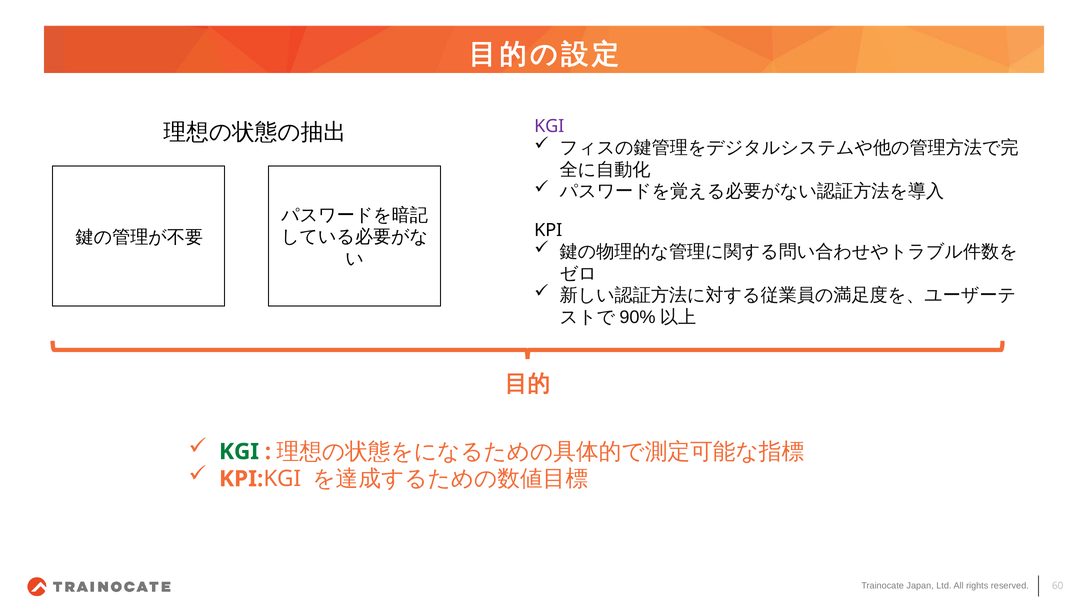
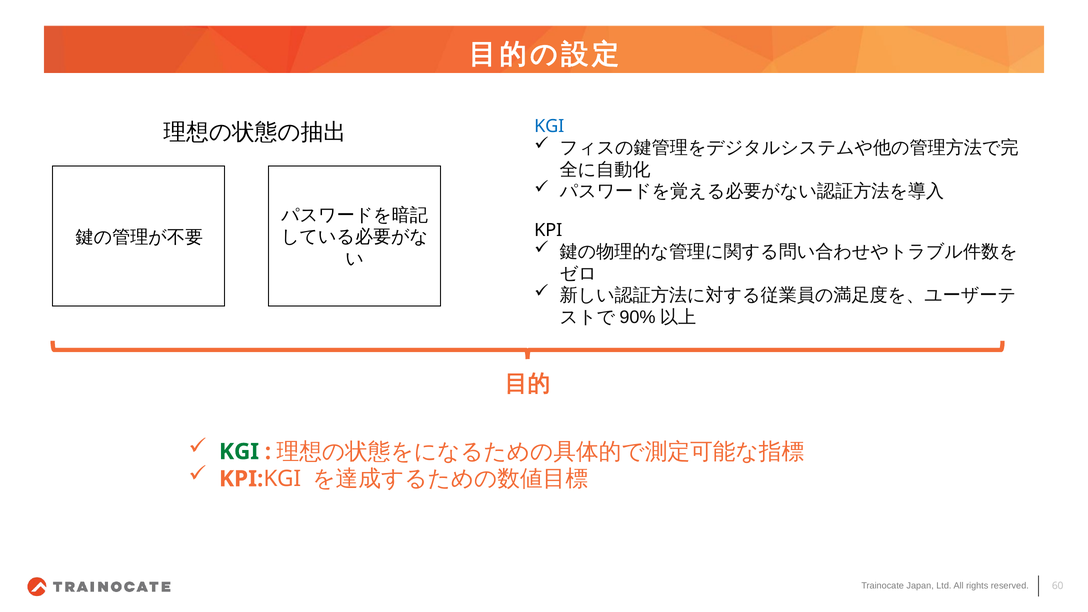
KGI at (549, 126) colour: purple -> blue
